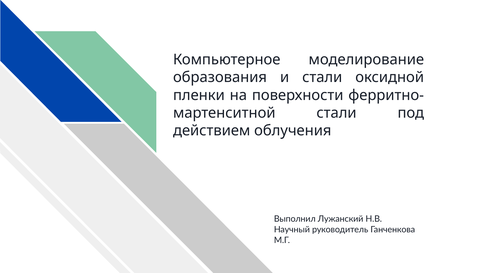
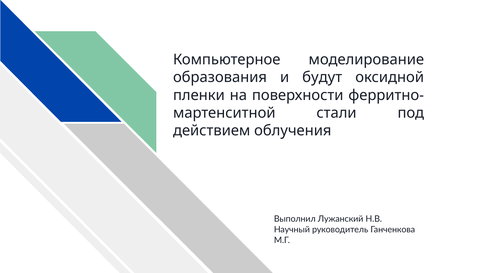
и стали: стали -> будут
